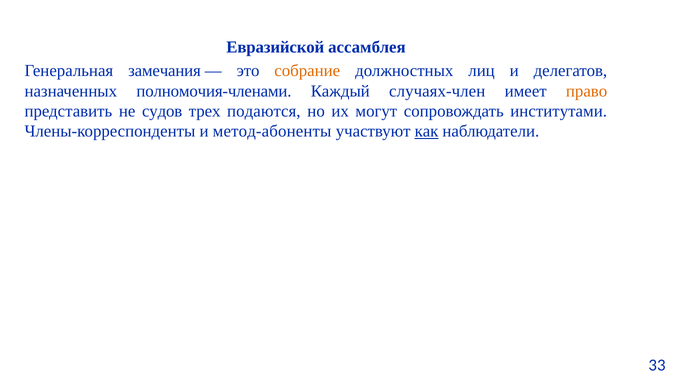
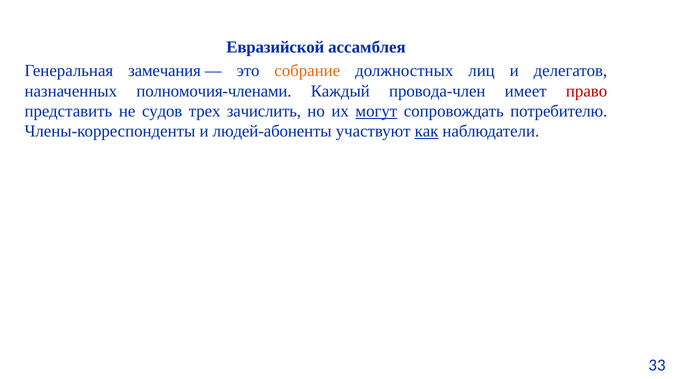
случаях-член: случаях-член -> провода-член
право colour: orange -> red
подаются: подаются -> зачислить
могут underline: none -> present
институтами: институтами -> потребителю
метод-абоненты: метод-абоненты -> людей-абоненты
